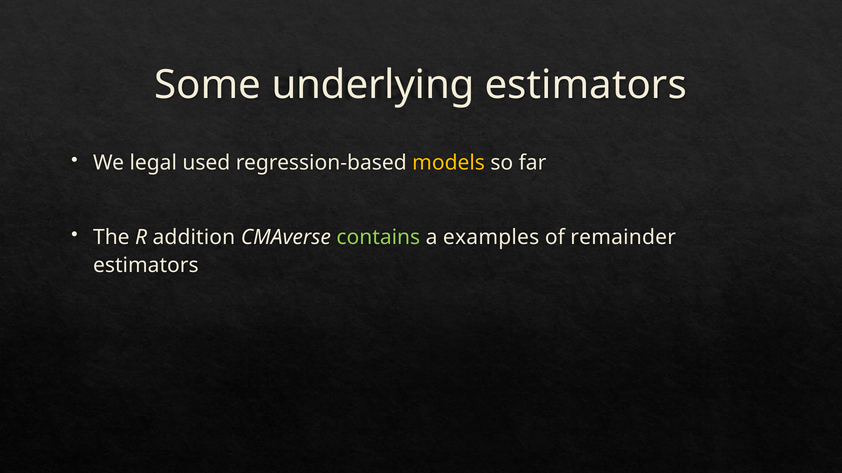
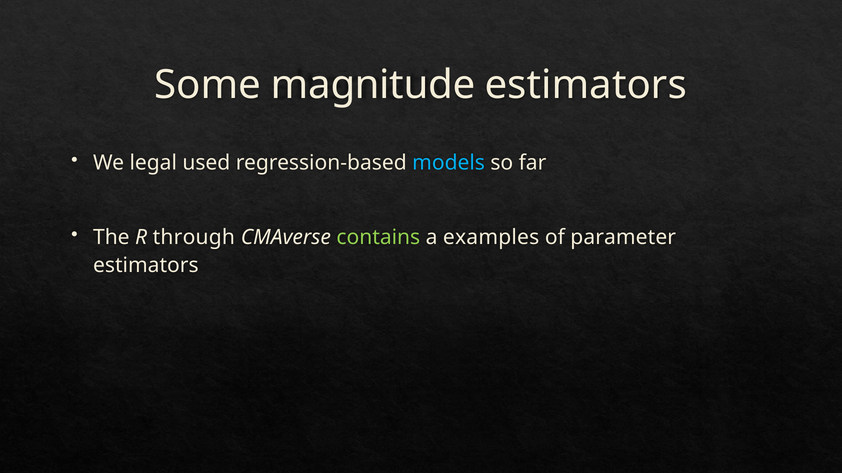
underlying: underlying -> magnitude
models colour: yellow -> light blue
addition: addition -> through
remainder: remainder -> parameter
